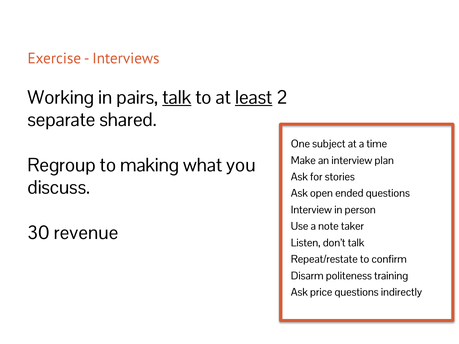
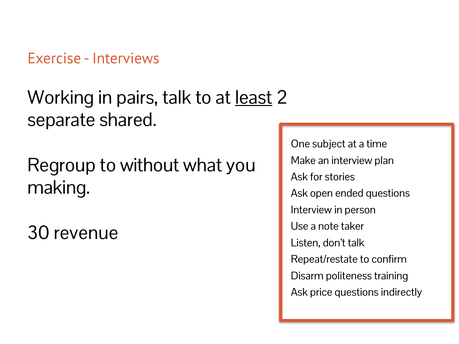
talk at (177, 98) underline: present -> none
making: making -> without
discuss: discuss -> making
